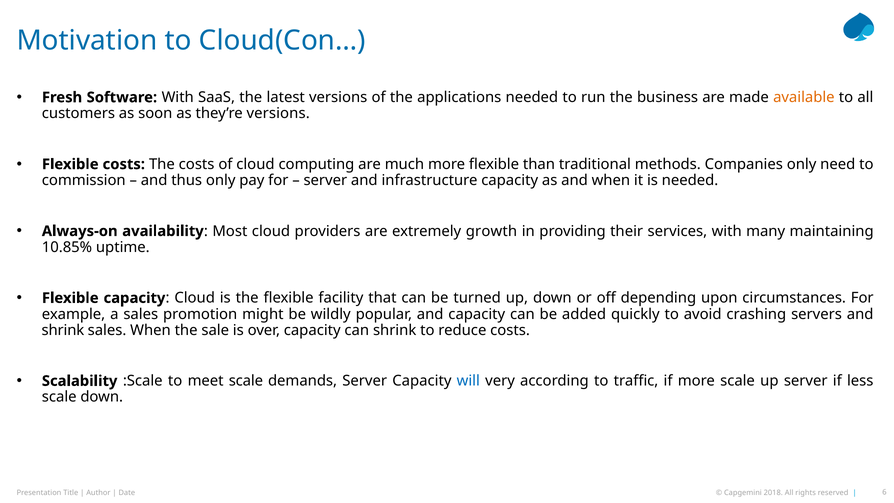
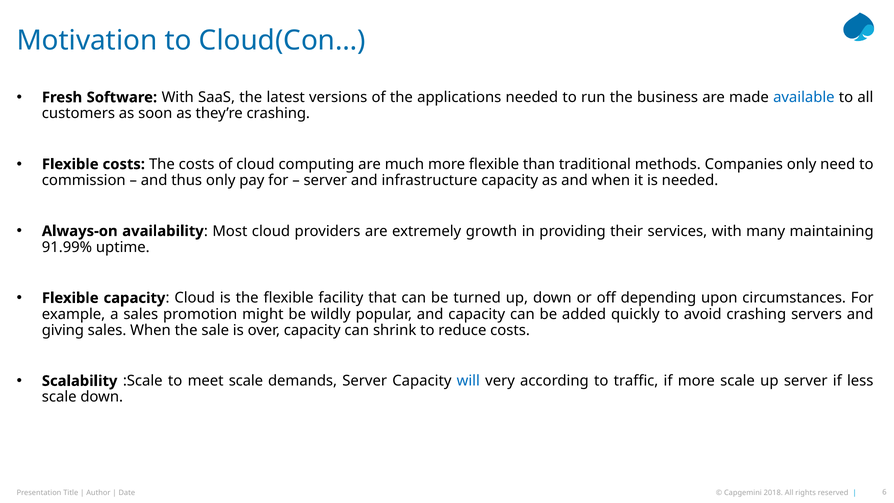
available colour: orange -> blue
they’re versions: versions -> crashing
10.85%: 10.85% -> 91.99%
shrink at (63, 330): shrink -> giving
